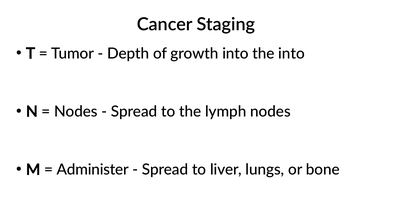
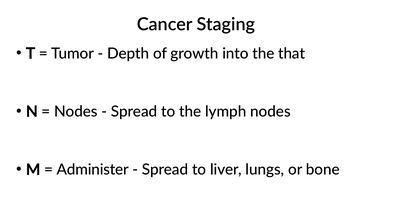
the into: into -> that
